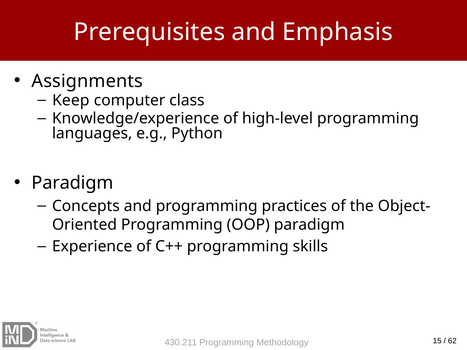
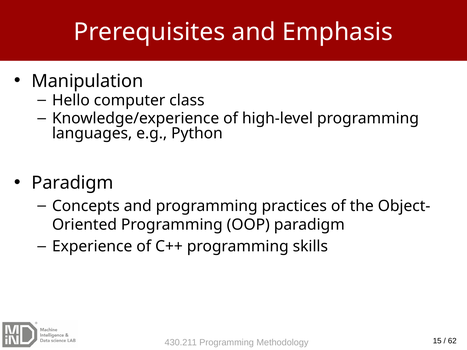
Assignments: Assignments -> Manipulation
Keep: Keep -> Hello
